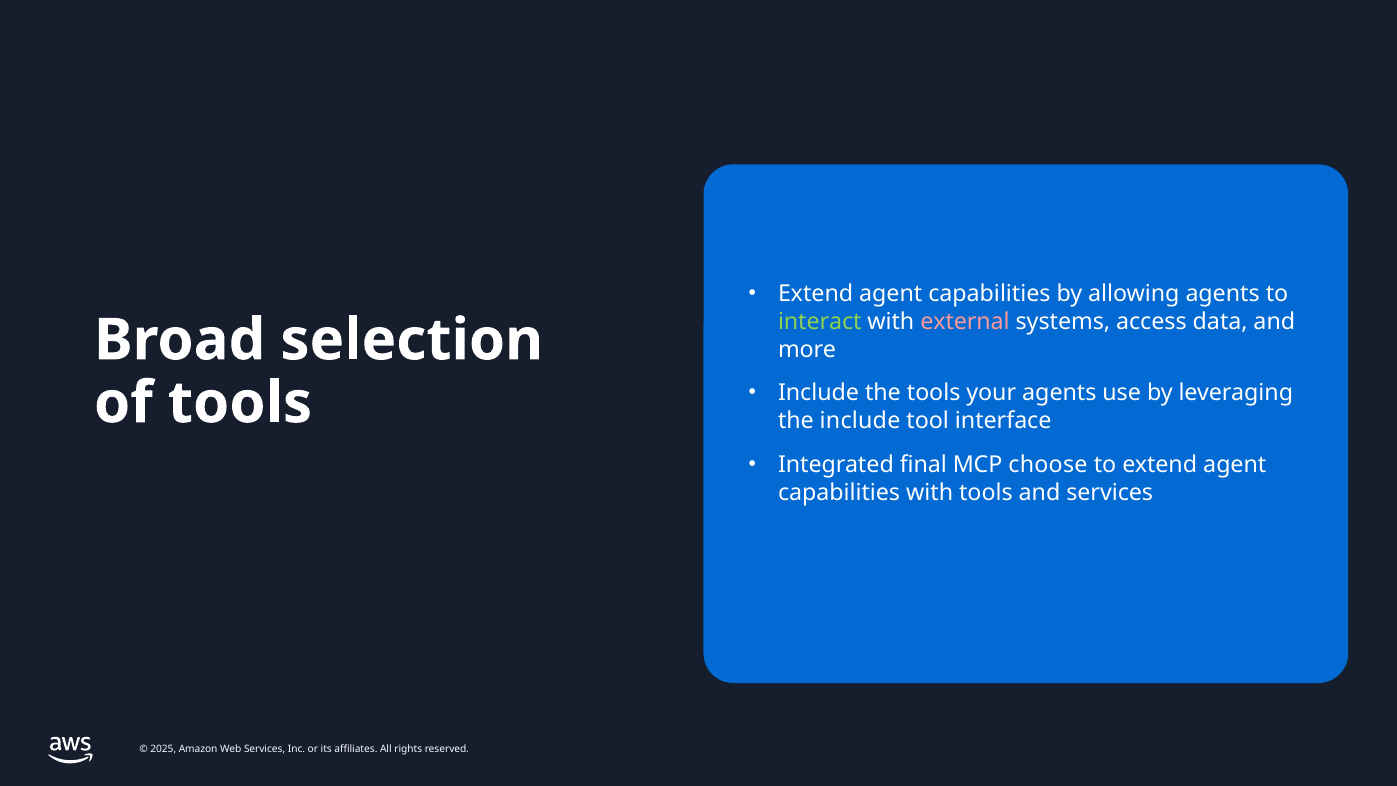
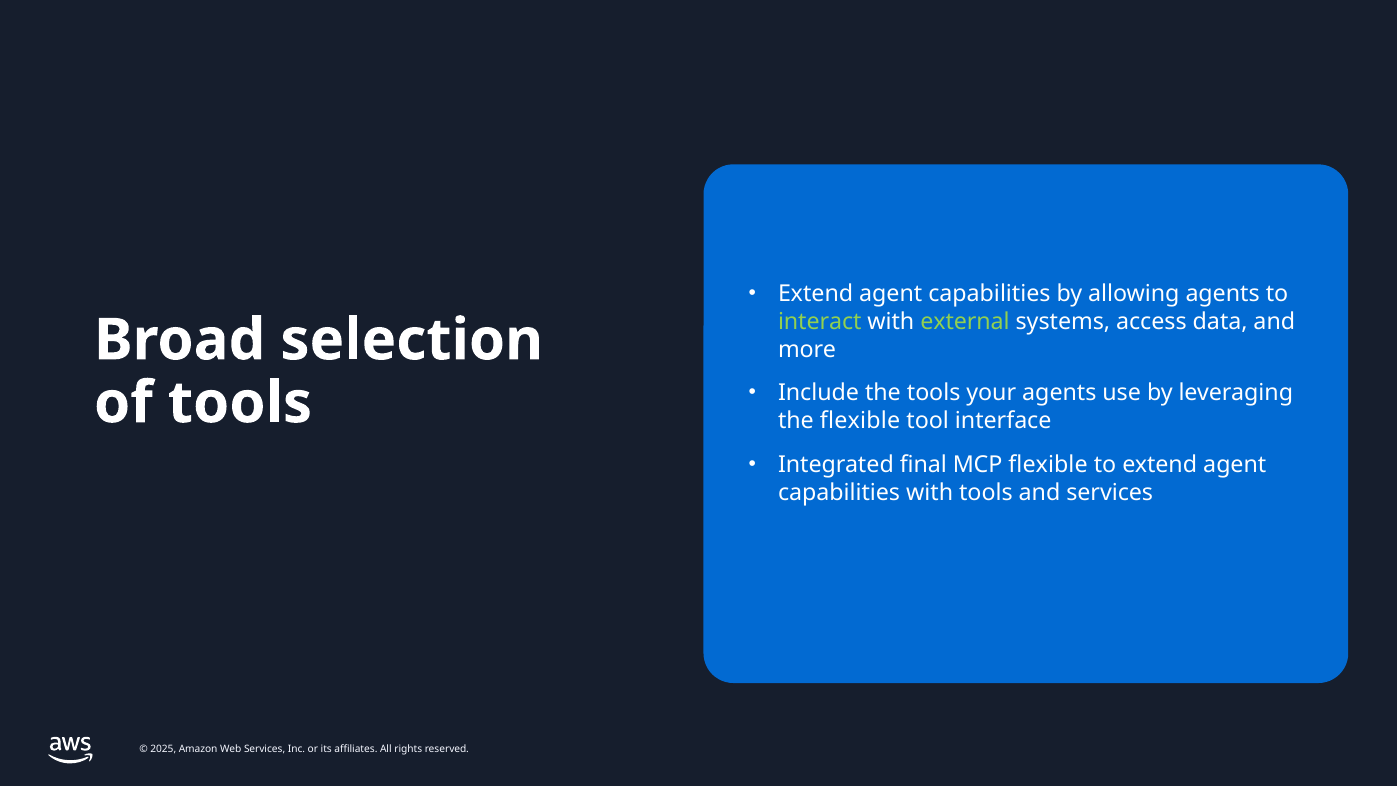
external colour: pink -> light green
the include: include -> flexible
MCP choose: choose -> flexible
